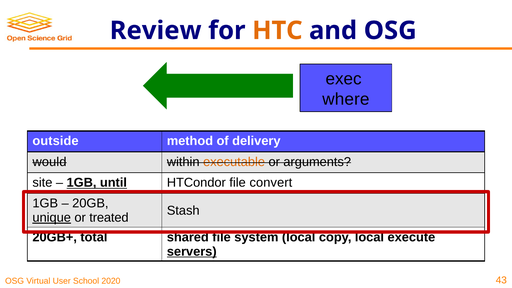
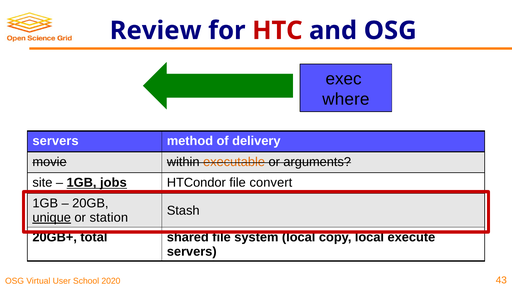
HTC colour: orange -> red
outside at (56, 141): outside -> servers
would: would -> movie
until: until -> jobs
treated: treated -> station
servers at (192, 251) underline: present -> none
